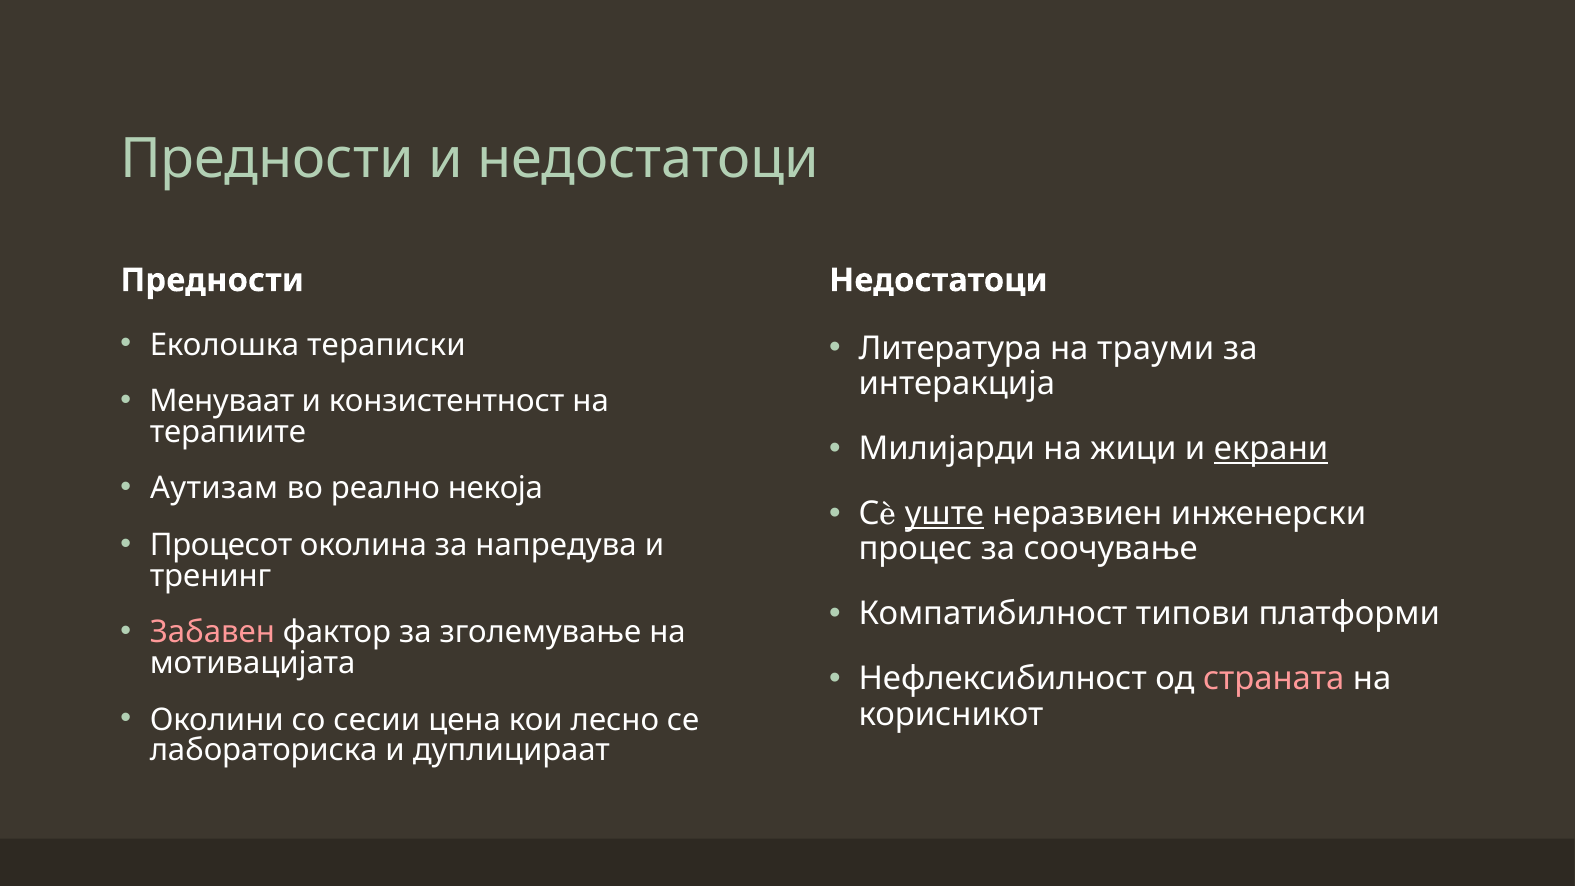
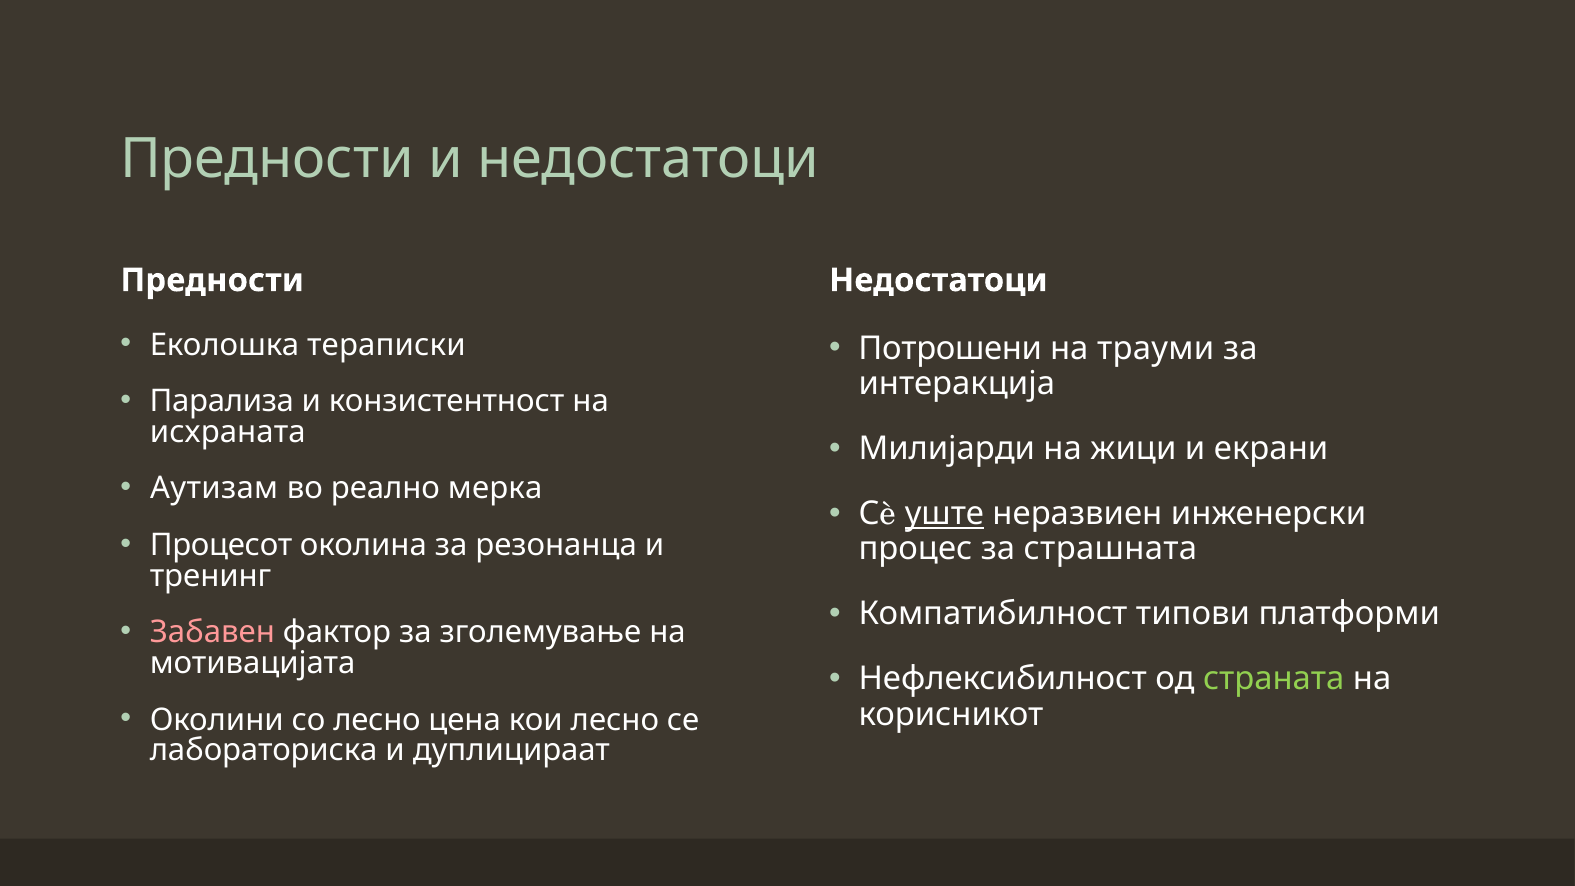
Литература: Литература -> Потрошени
Менуваат: Менуваат -> Парализа
терапиите: терапиите -> исхраната
екрани underline: present -> none
некоја: некоја -> мерка
напредува: напредува -> резонанца
соочување: соочување -> страшната
страната colour: pink -> light green
со сесии: сесии -> лесно
